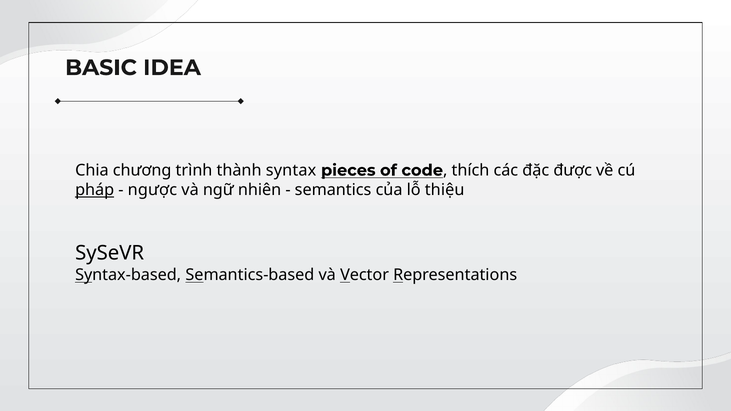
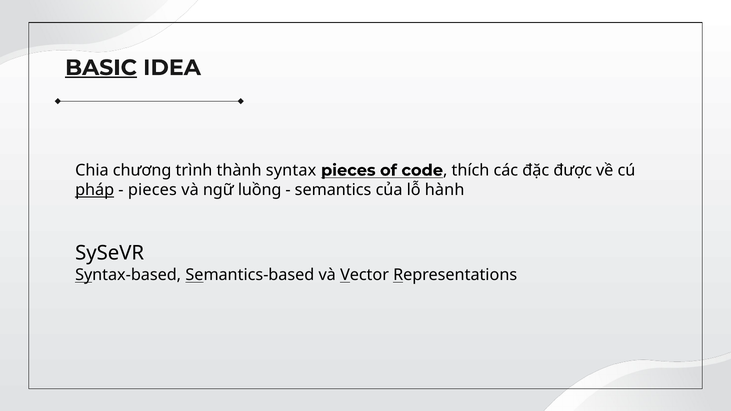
BASIC underline: none -> present
ngược at (152, 190): ngược -> pieces
nhiên: nhiên -> luồng
thiệu: thiệu -> hành
